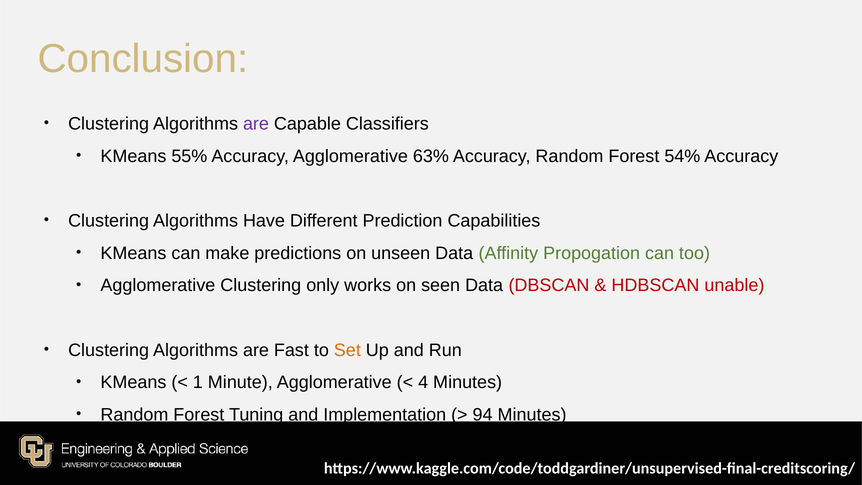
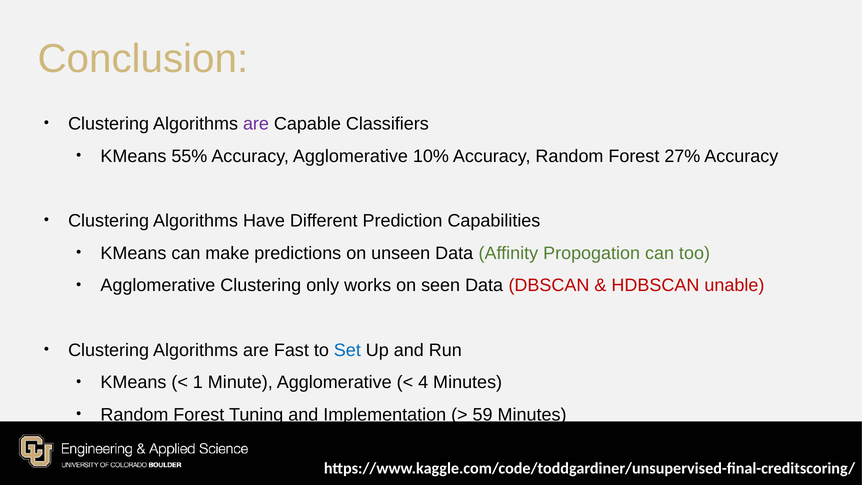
63%: 63% -> 10%
54%: 54% -> 27%
Set colour: orange -> blue
94: 94 -> 59
